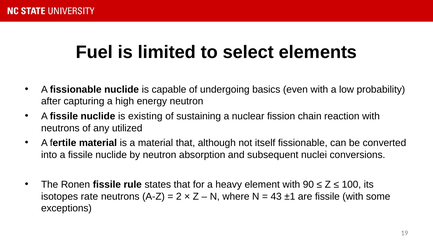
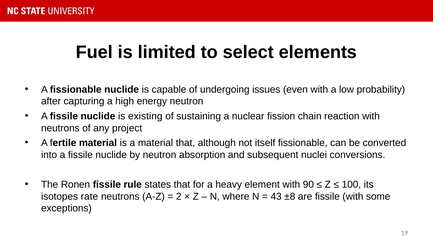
basics: basics -> issues
utilized: utilized -> project
±1: ±1 -> ±8
